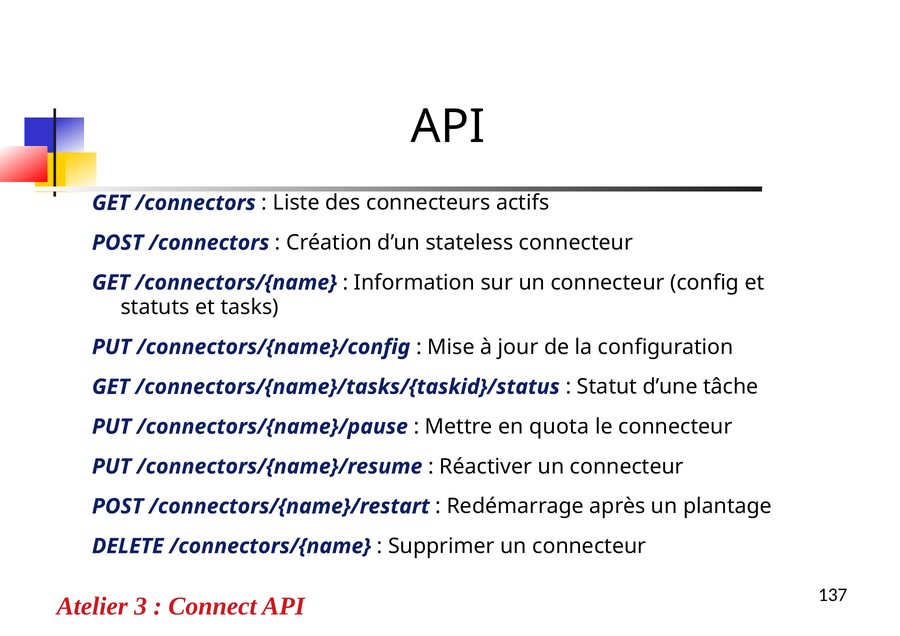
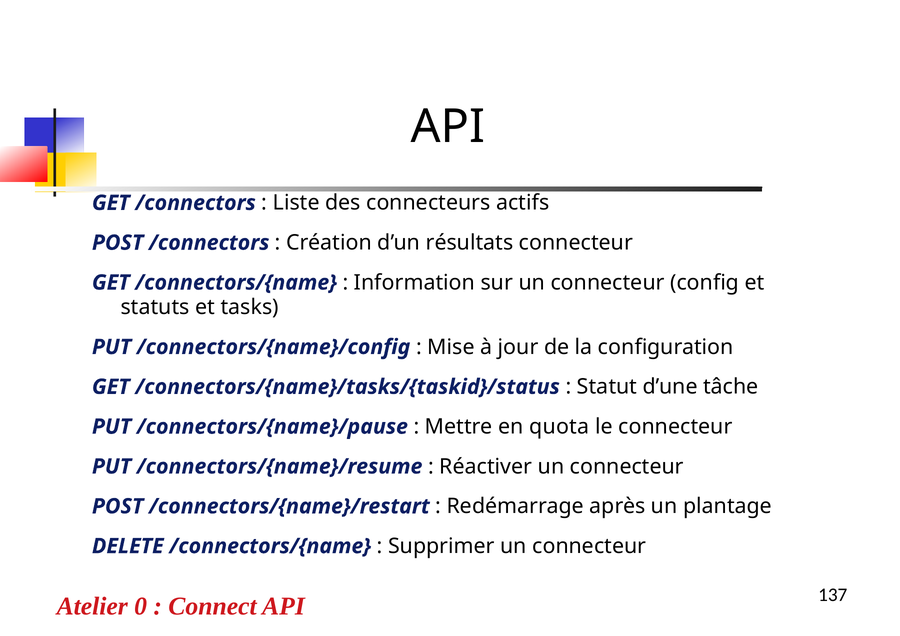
stateless: stateless -> résultats
3: 3 -> 0
